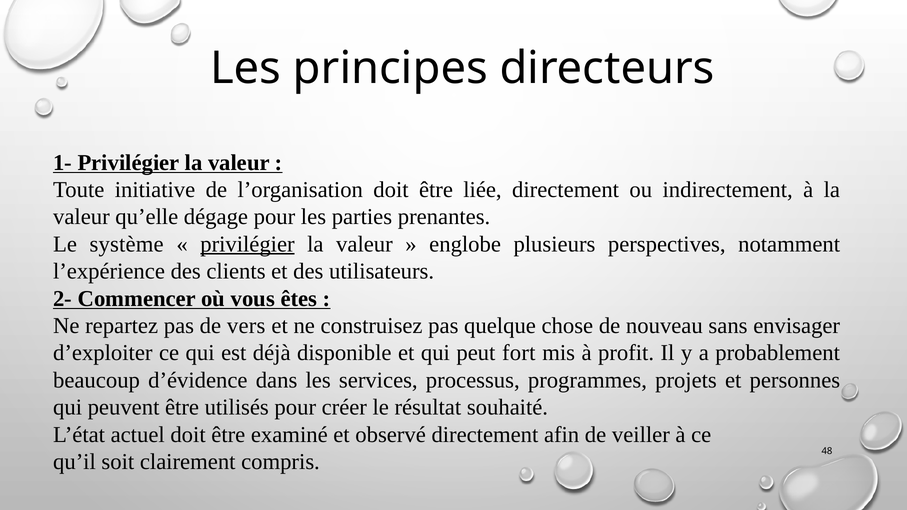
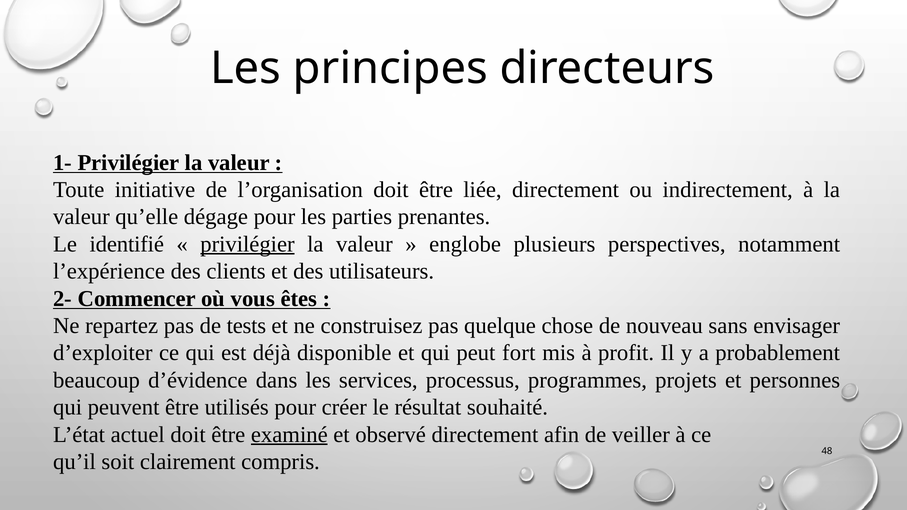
système: système -> identifié
vers: vers -> tests
examiné underline: none -> present
